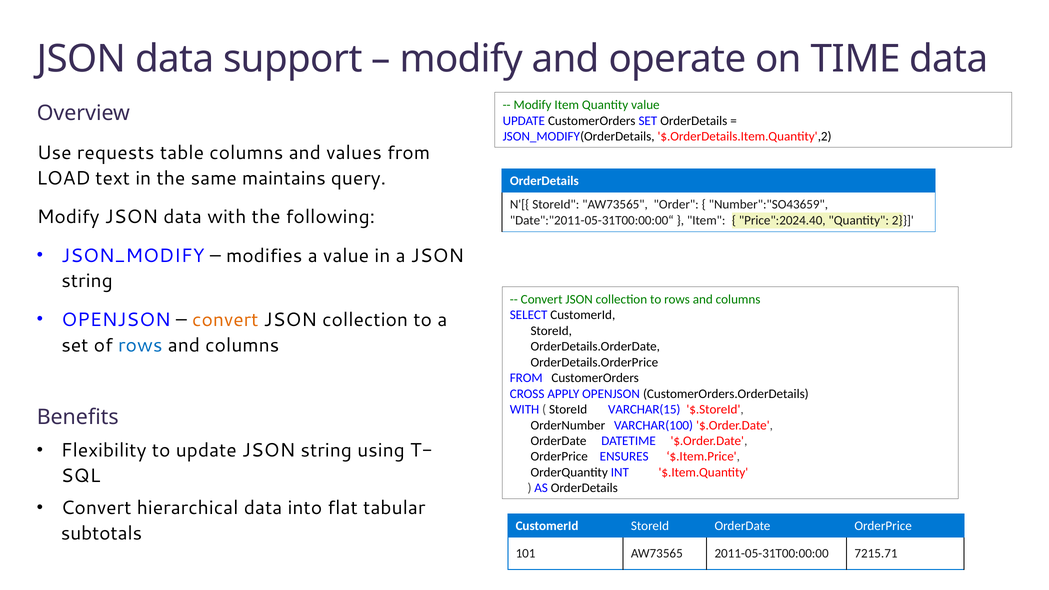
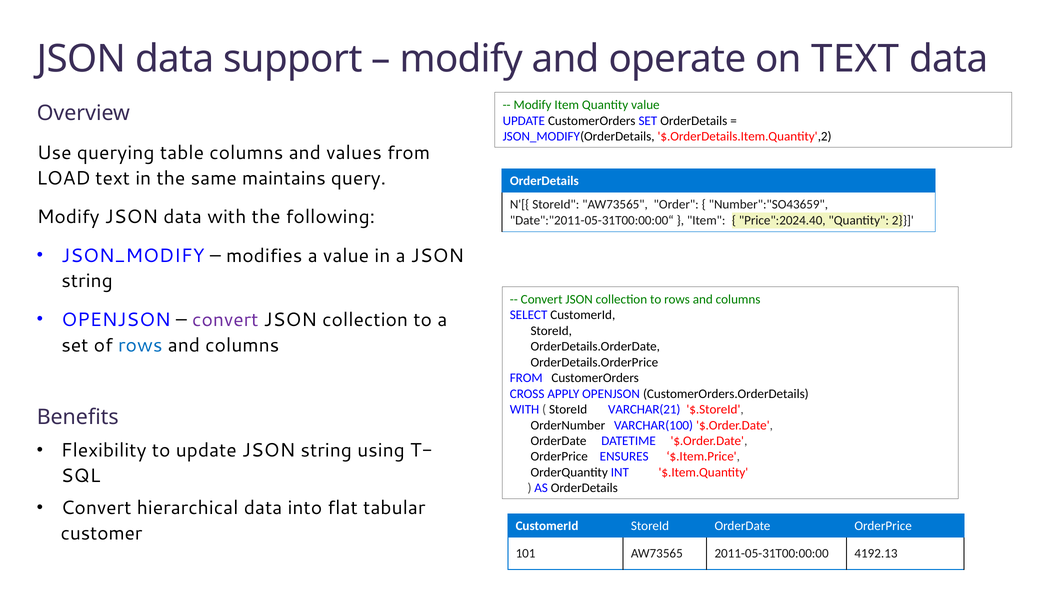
on TIME: TIME -> TEXT
requests: requests -> querying
convert at (225, 320) colour: orange -> purple
VARCHAR(15: VARCHAR(15 -> VARCHAR(21
subtotals: subtotals -> customer
7215.71: 7215.71 -> 4192.13
